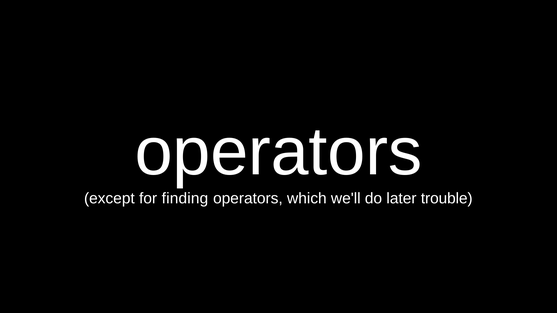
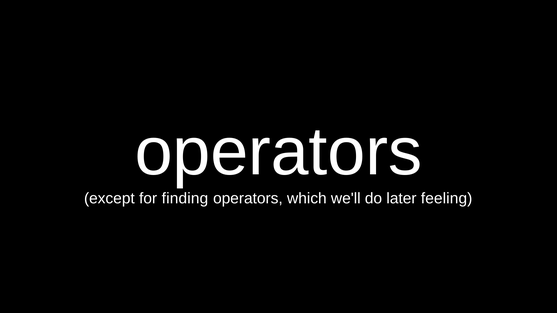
trouble: trouble -> feeling
